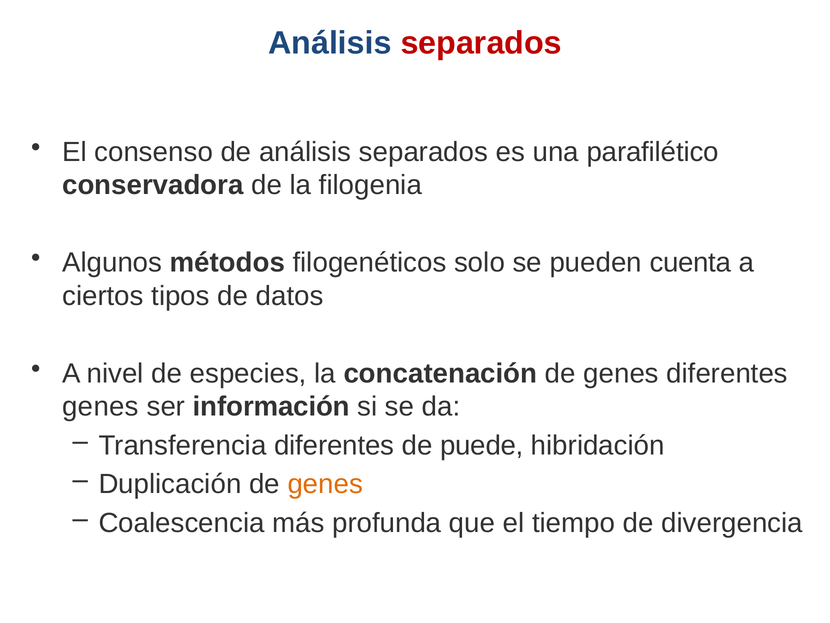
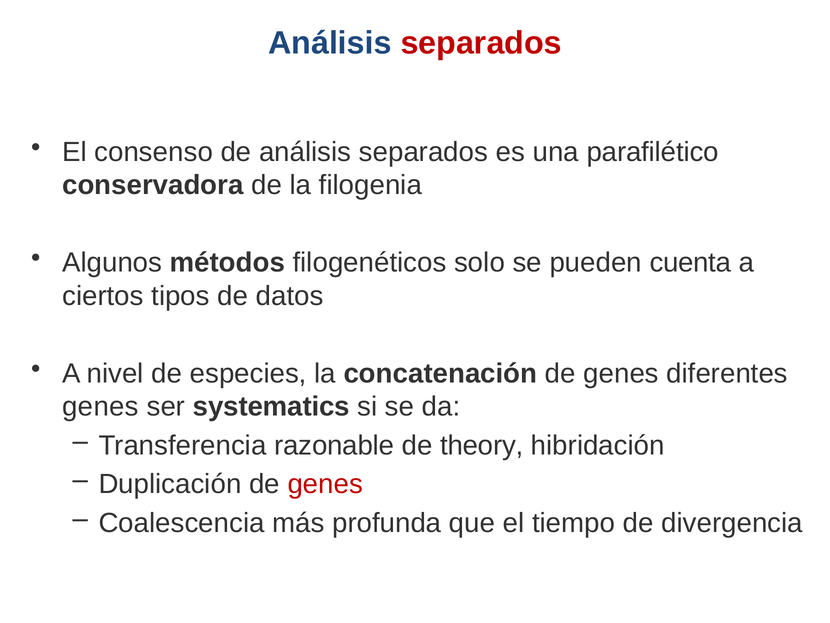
información: información -> systematics
Transferencia diferentes: diferentes -> razonable
puede: puede -> theory
genes at (325, 484) colour: orange -> red
